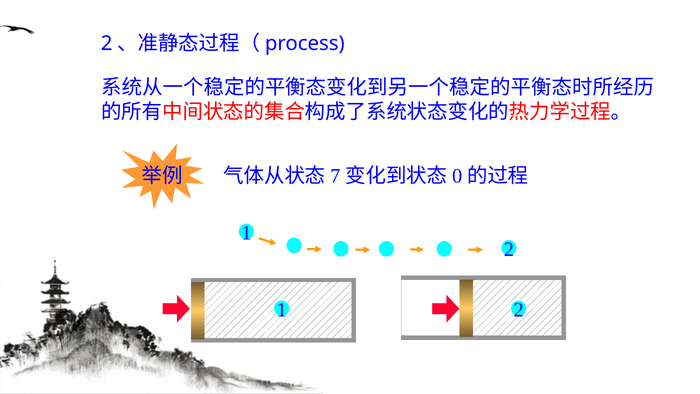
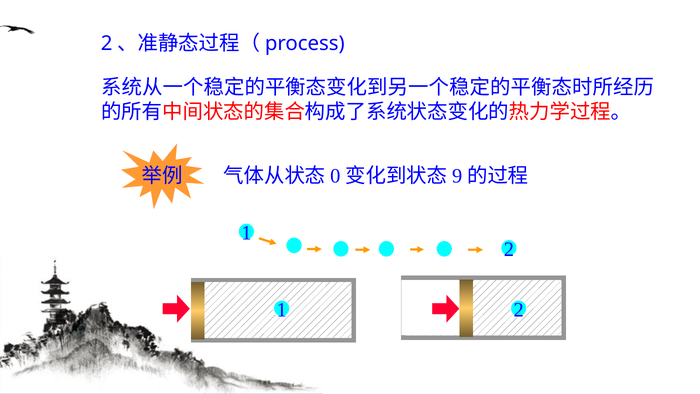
7: 7 -> 0
0: 0 -> 9
